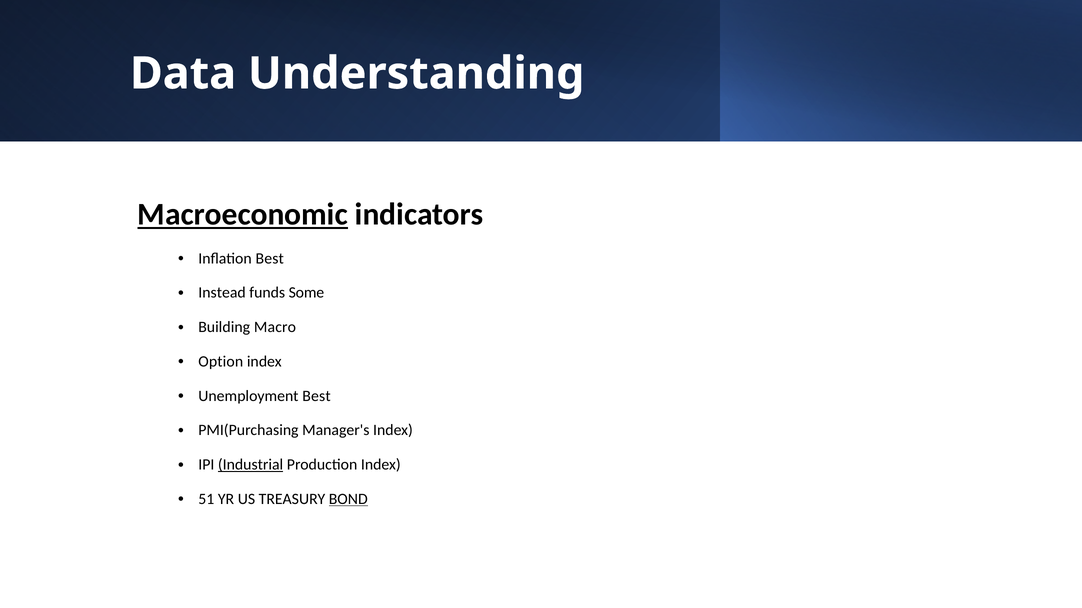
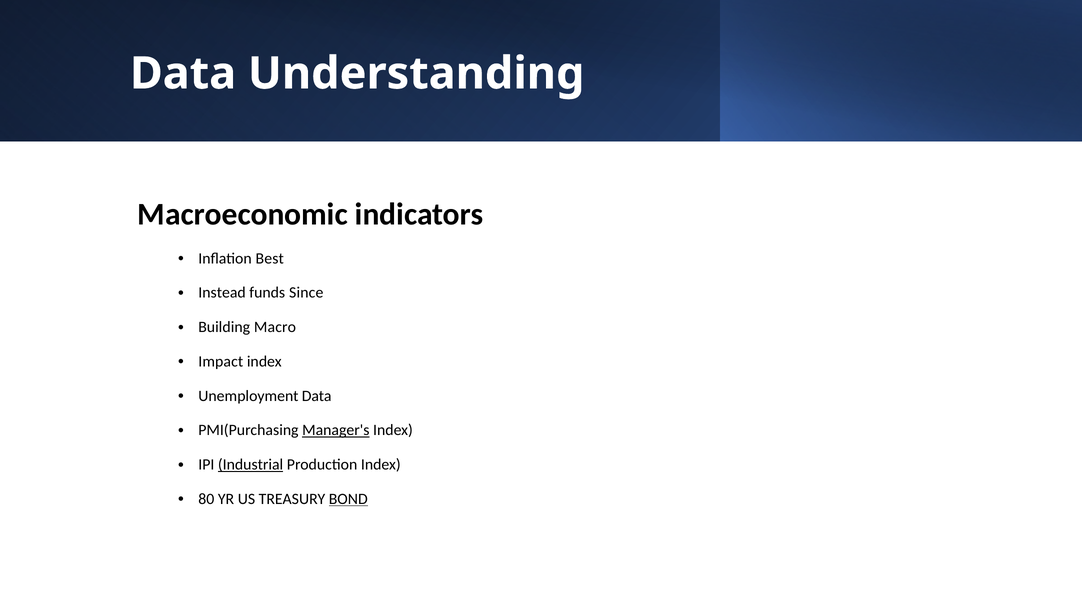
Macroeconomic underline: present -> none
Some: Some -> Since
Option: Option -> Impact
Unemployment Best: Best -> Data
Manager's underline: none -> present
51: 51 -> 80
